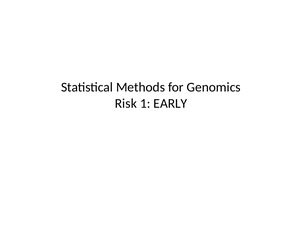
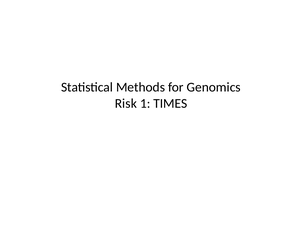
EARLY: EARLY -> TIMES
